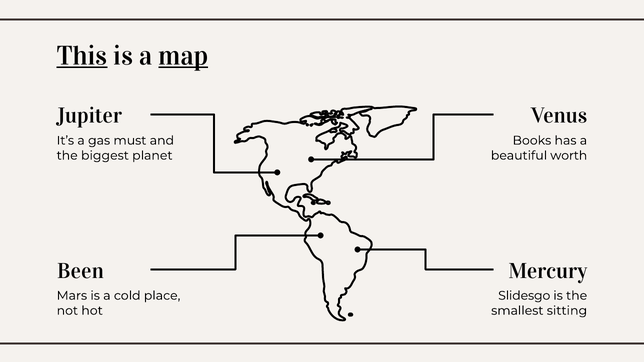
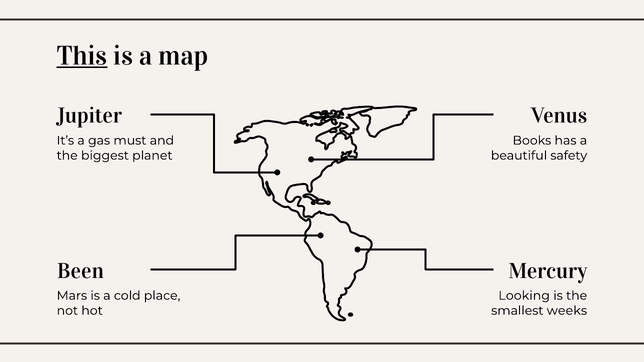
map underline: present -> none
worth: worth -> safety
Slidesgo: Slidesgo -> Looking
sitting: sitting -> weeks
